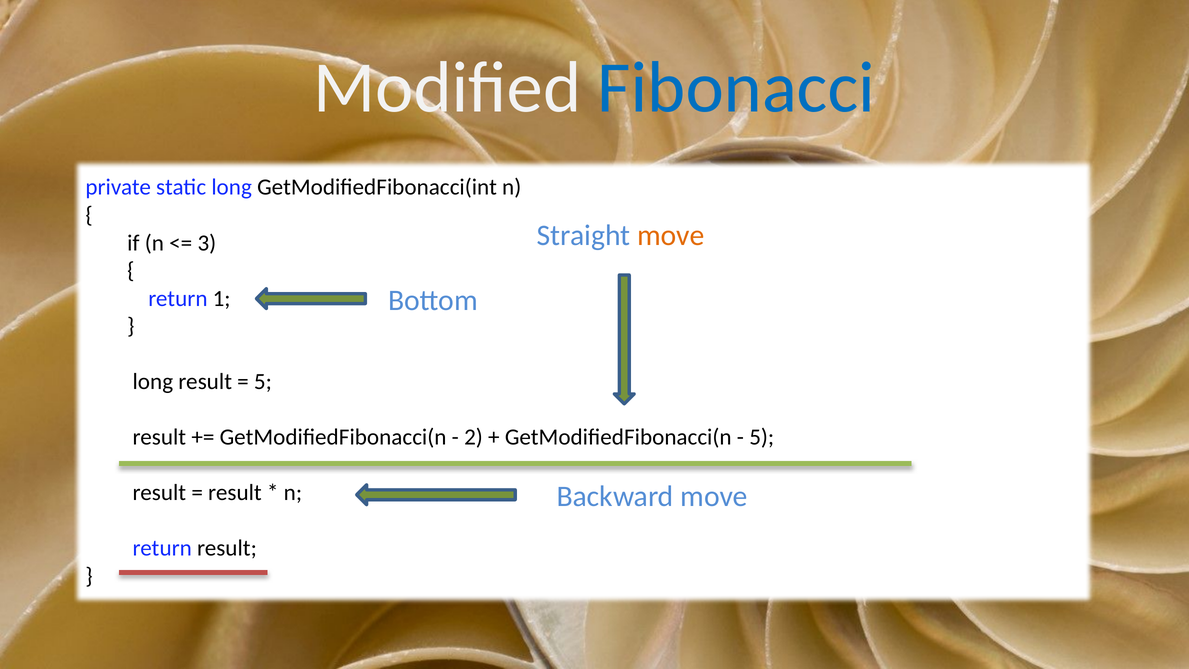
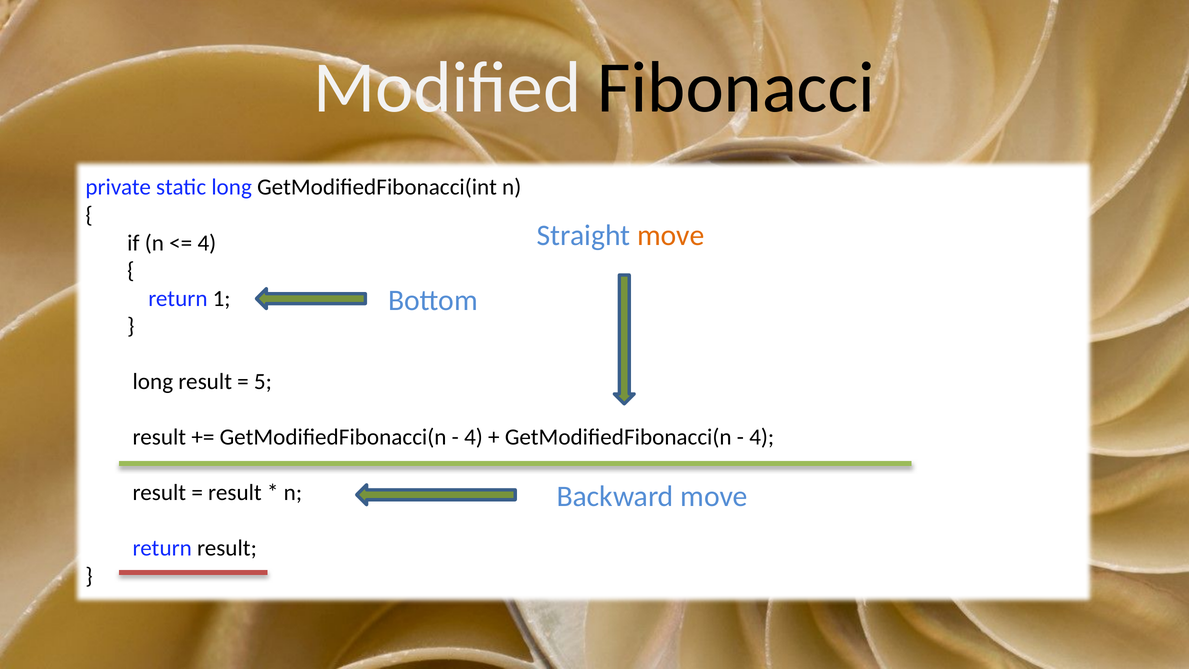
Fibonacci colour: blue -> black
3 at (207, 243): 3 -> 4
2 at (473, 437): 2 -> 4
5 at (762, 437): 5 -> 4
